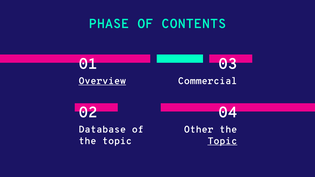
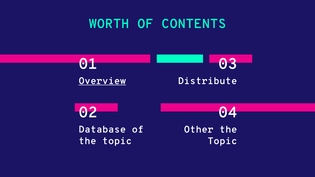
PHASE: PHASE -> WORTH
Commercial: Commercial -> Distribute
Topic at (222, 141) underline: present -> none
